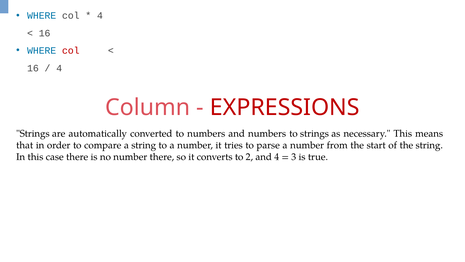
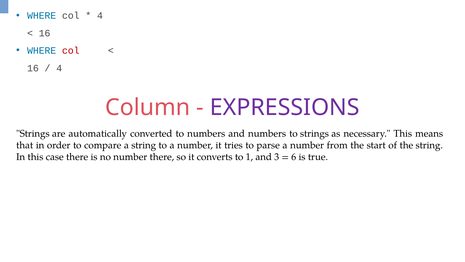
EXPRESSIONS colour: red -> purple
2: 2 -> 1
and 4: 4 -> 3
3: 3 -> 6
